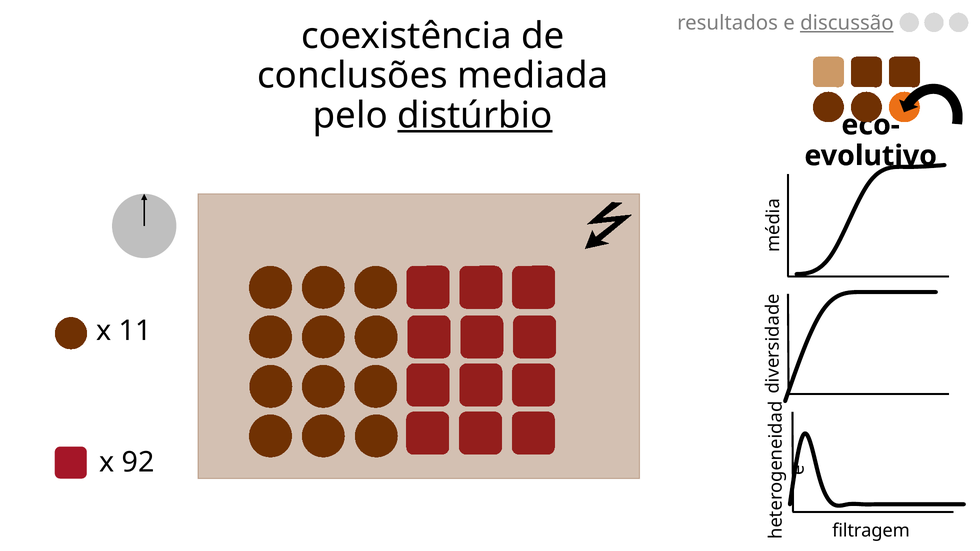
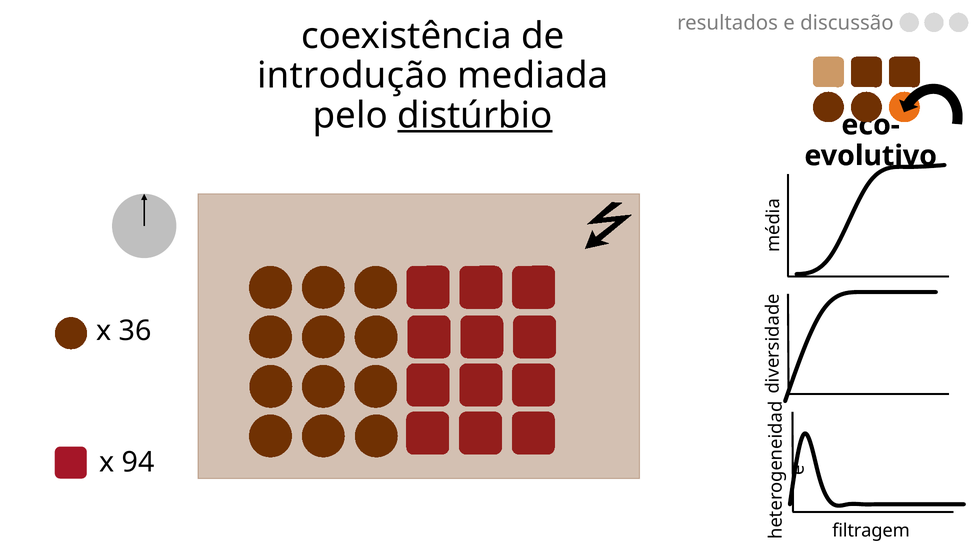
discussão underline: present -> none
conclusões: conclusões -> introdução
11: 11 -> 36
92: 92 -> 94
